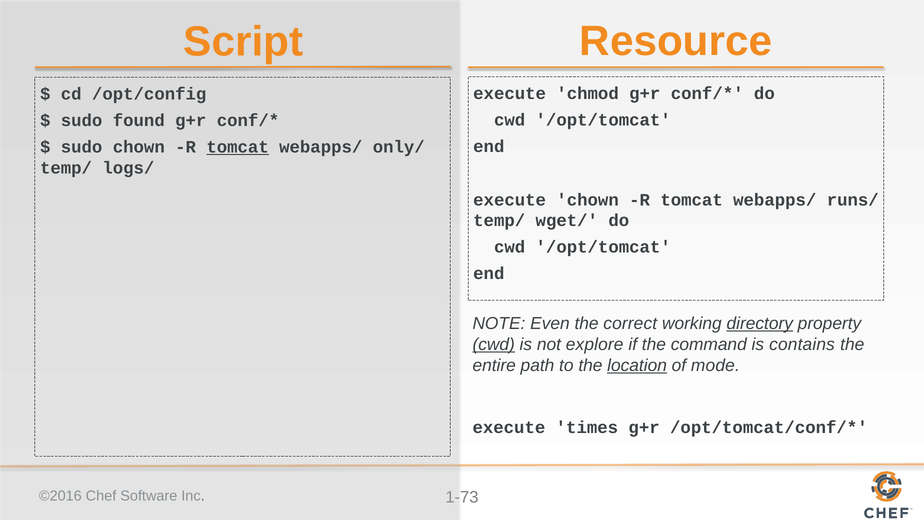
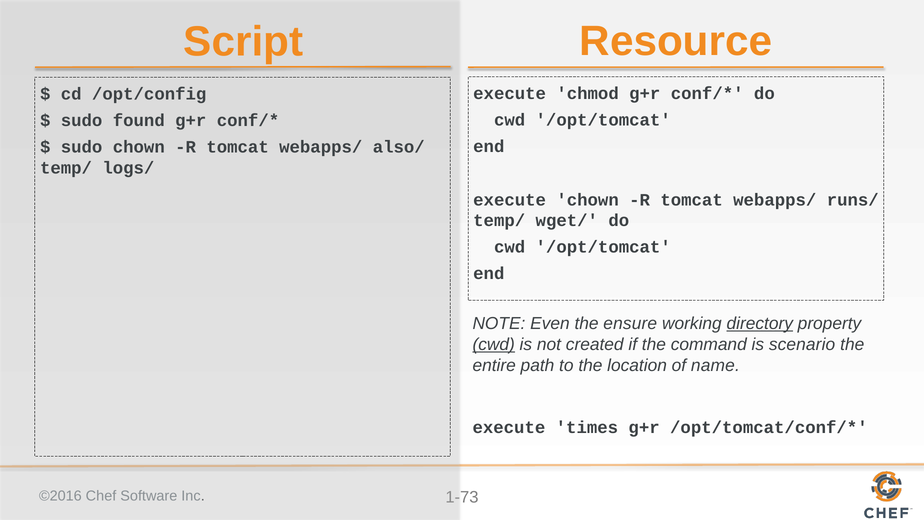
tomcat at (238, 147) underline: present -> none
only/: only/ -> also/
correct: correct -> ensure
explore: explore -> created
contains: contains -> scenario
location underline: present -> none
mode: mode -> name
